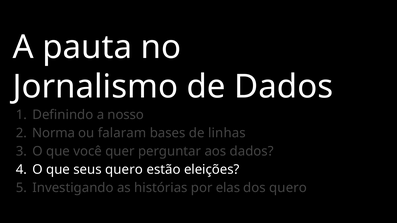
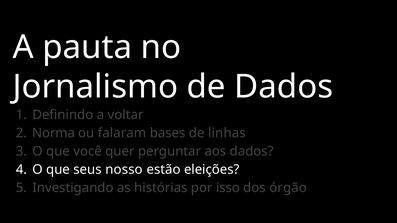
nosso: nosso -> voltar
seus quero: quero -> nosso
elas: elas -> isso
dos quero: quero -> órgão
